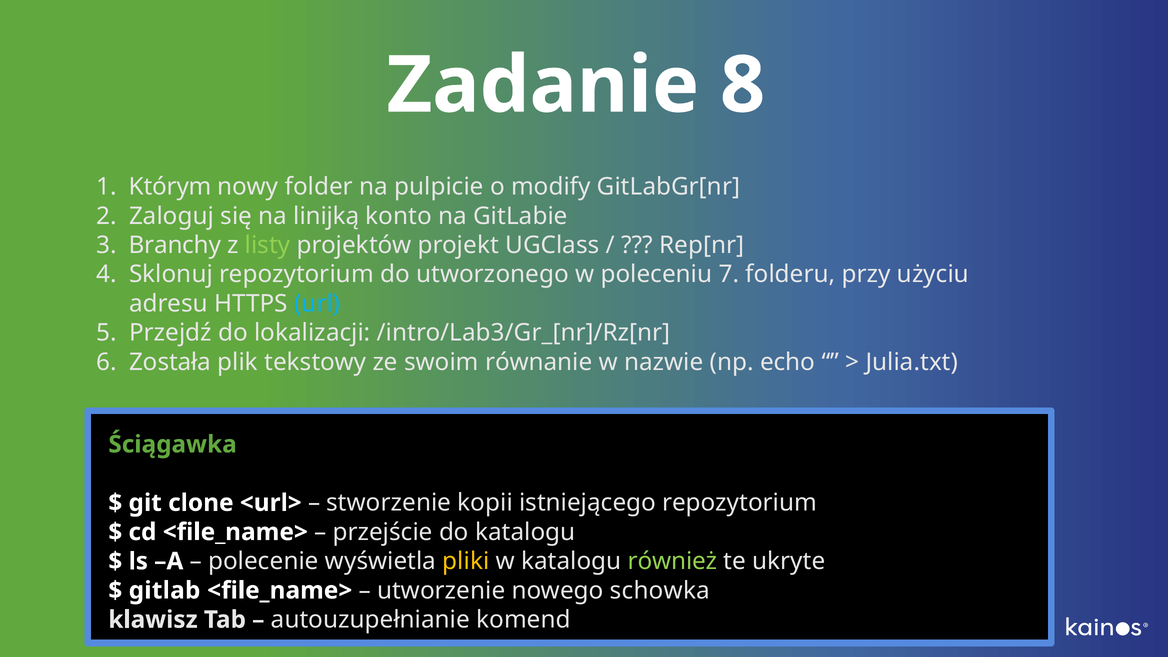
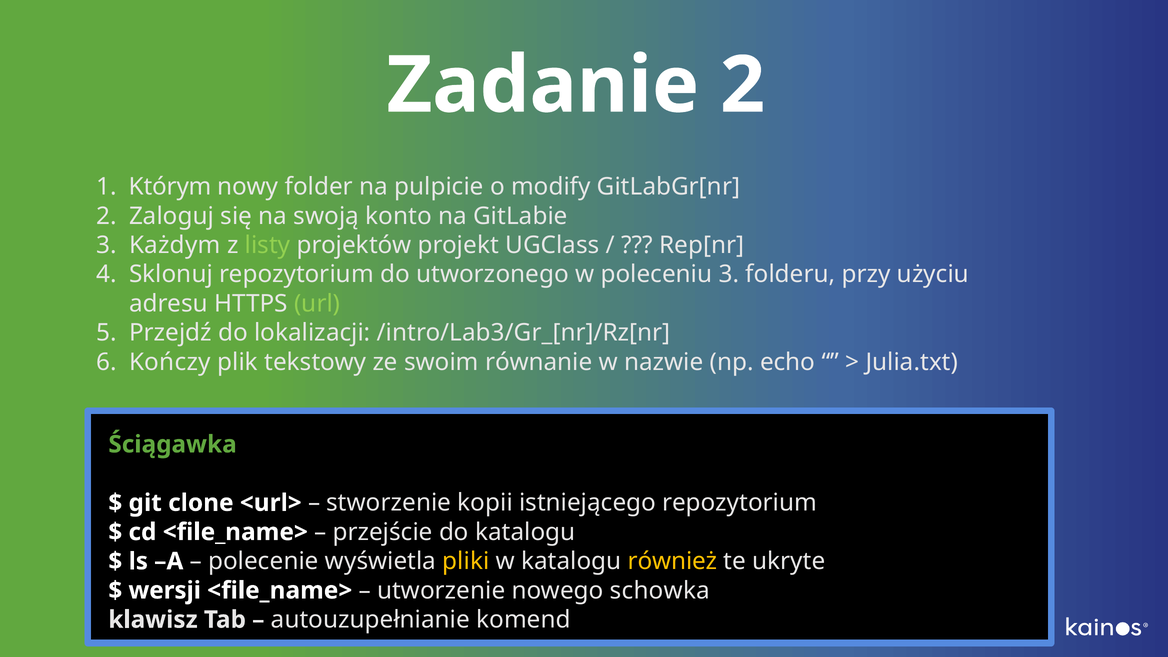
Zadanie 8: 8 -> 2
linijką: linijką -> swoją
Branchy: Branchy -> Każdym
poleceniu 7: 7 -> 3
url colour: light blue -> light green
Została: Została -> Kończy
również colour: light green -> yellow
gitlab: gitlab -> wersji
